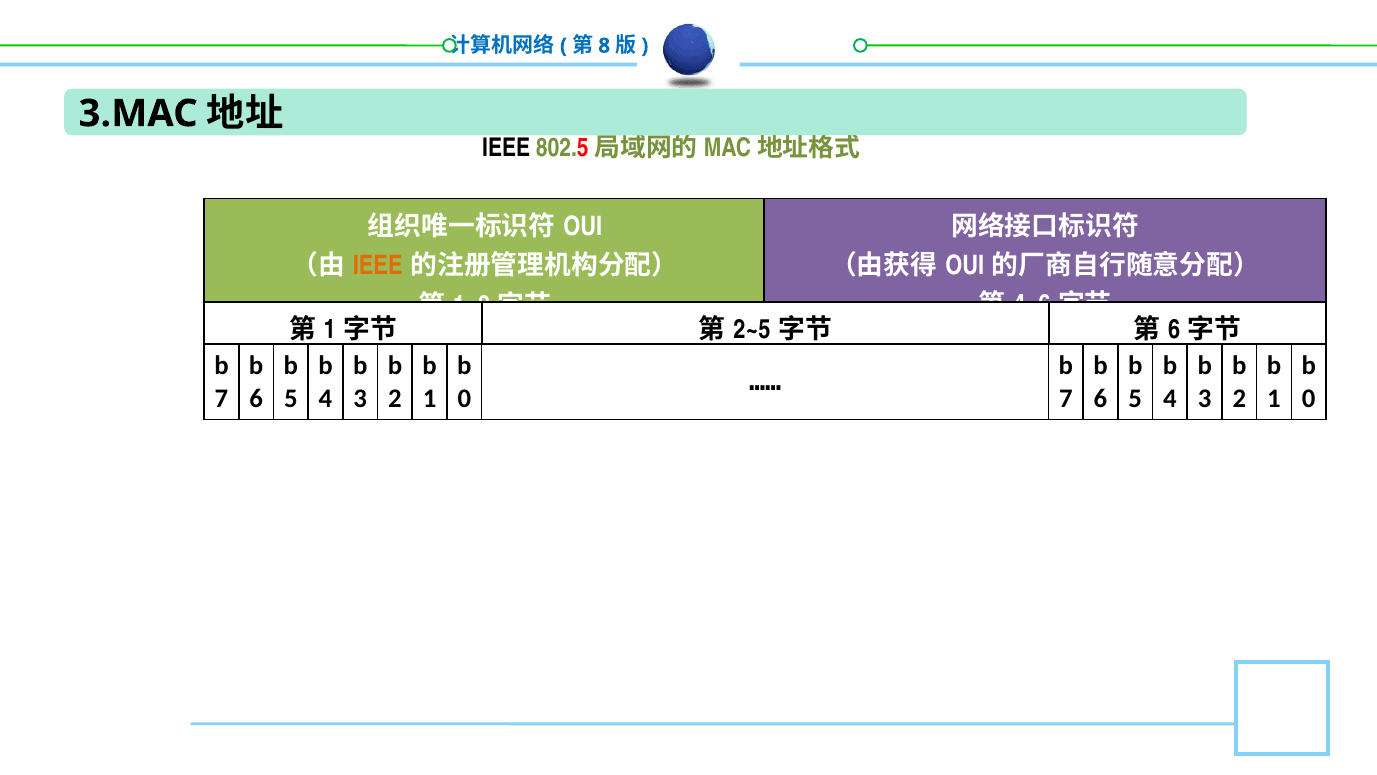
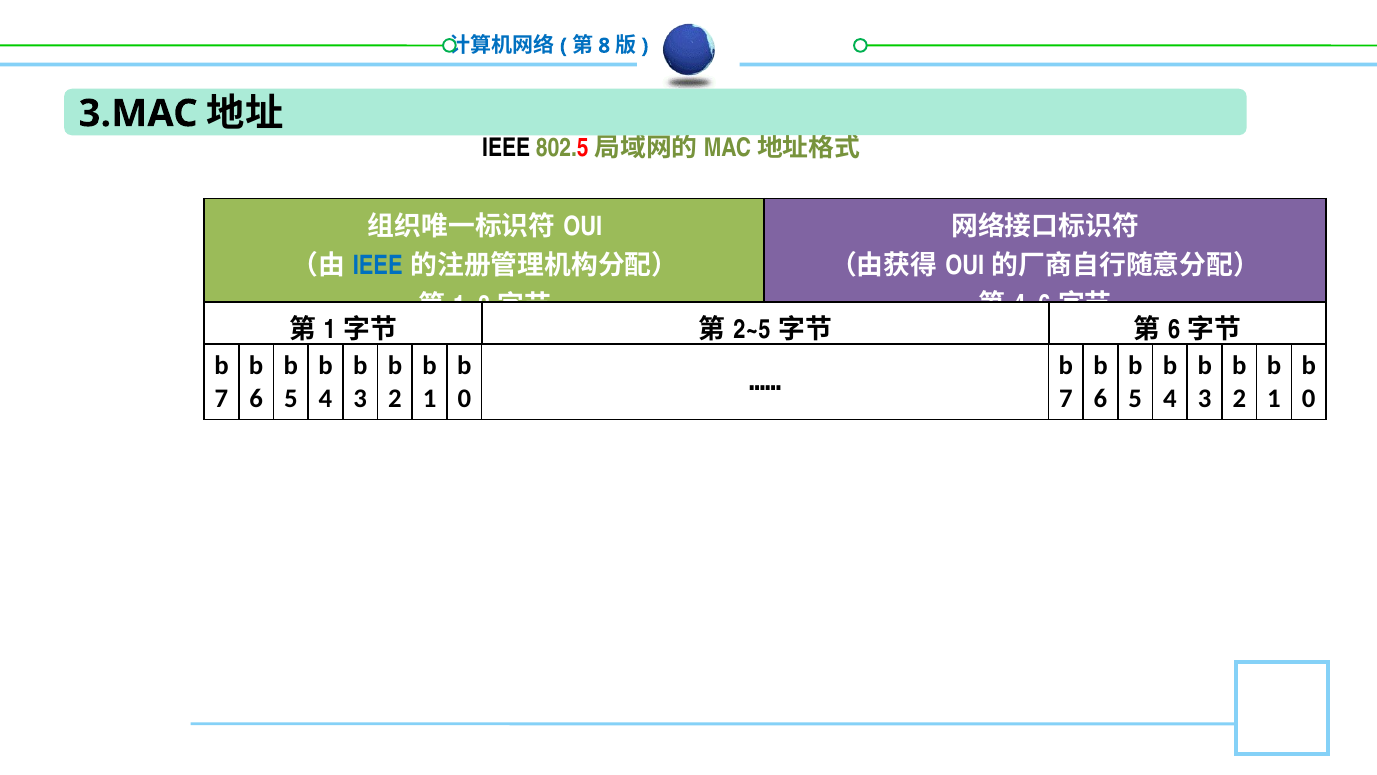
IEEE at (378, 266) colour: orange -> blue
